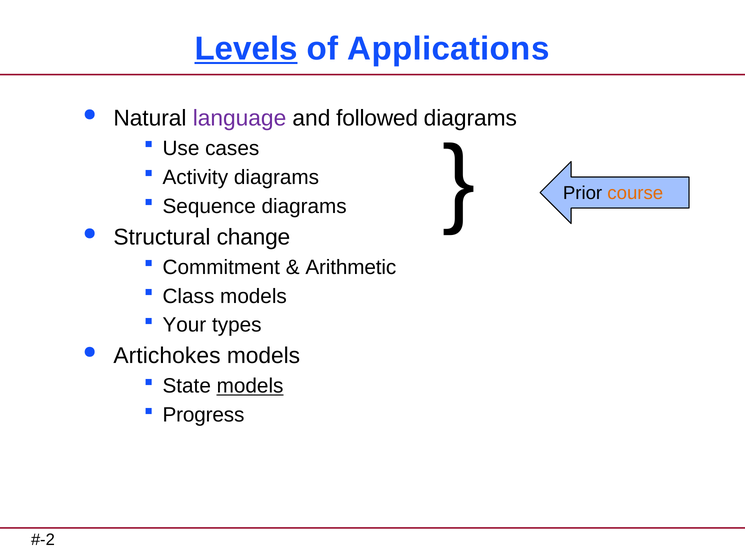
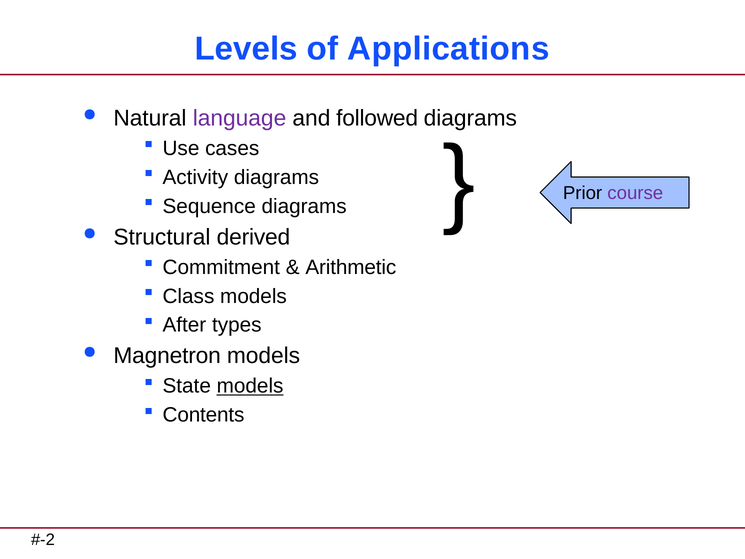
Levels underline: present -> none
course colour: orange -> purple
change: change -> derived
Your: Your -> After
Artichokes: Artichokes -> Magnetron
Progress: Progress -> Contents
